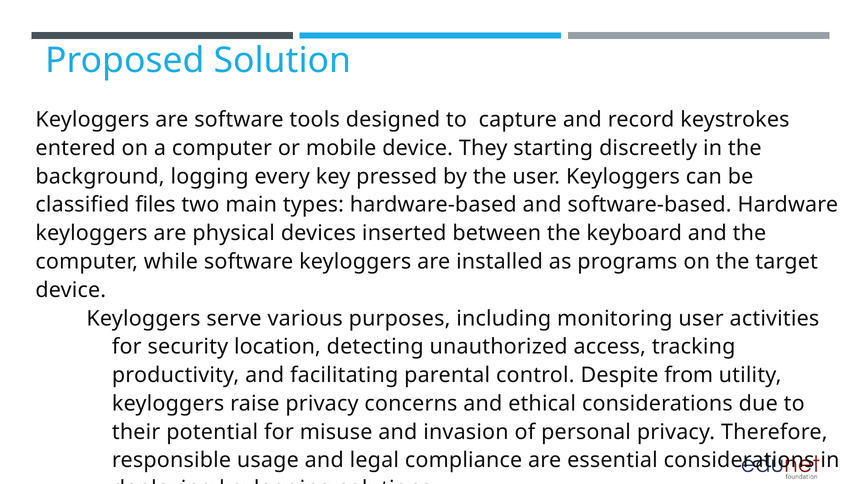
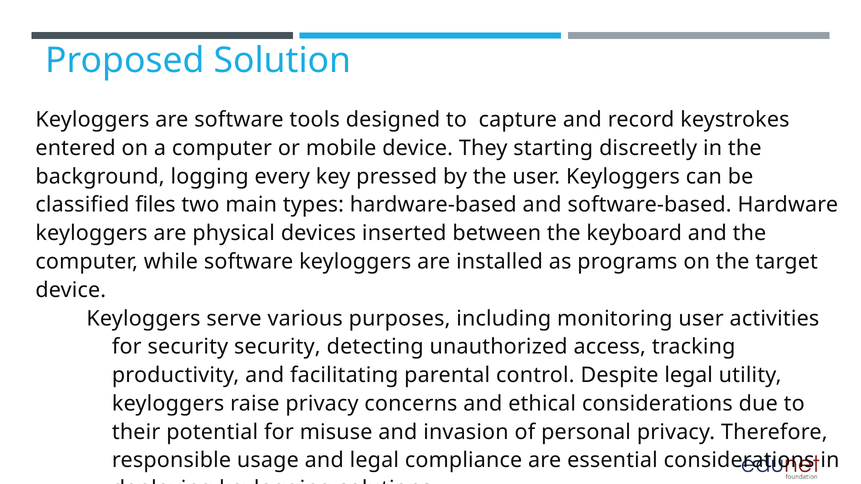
security location: location -> security
Despite from: from -> legal
